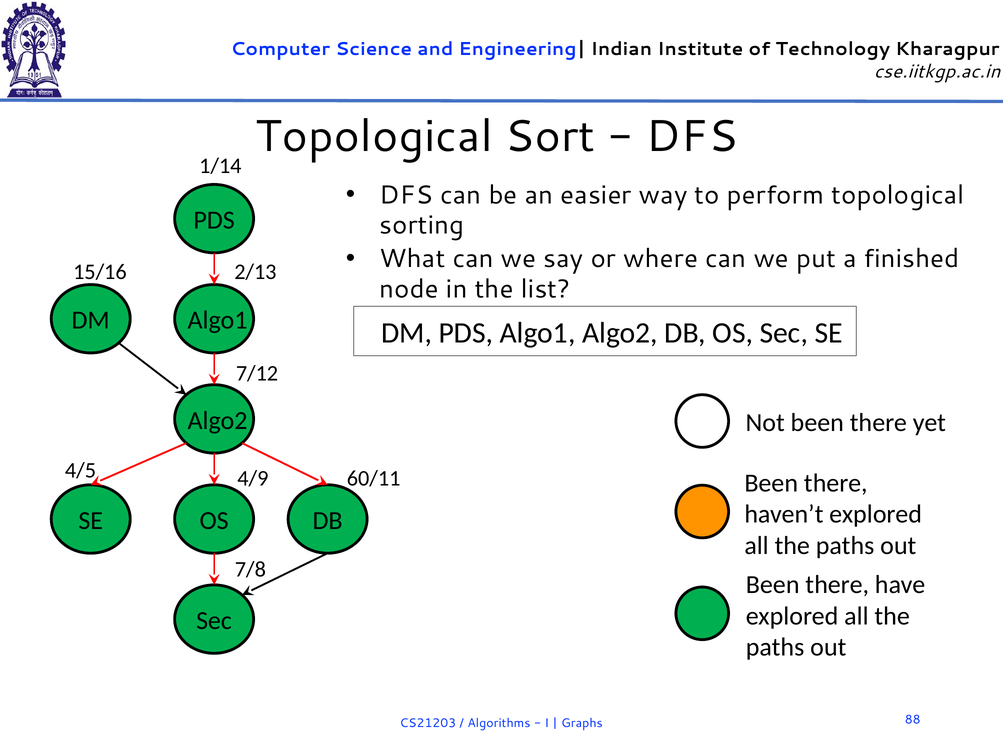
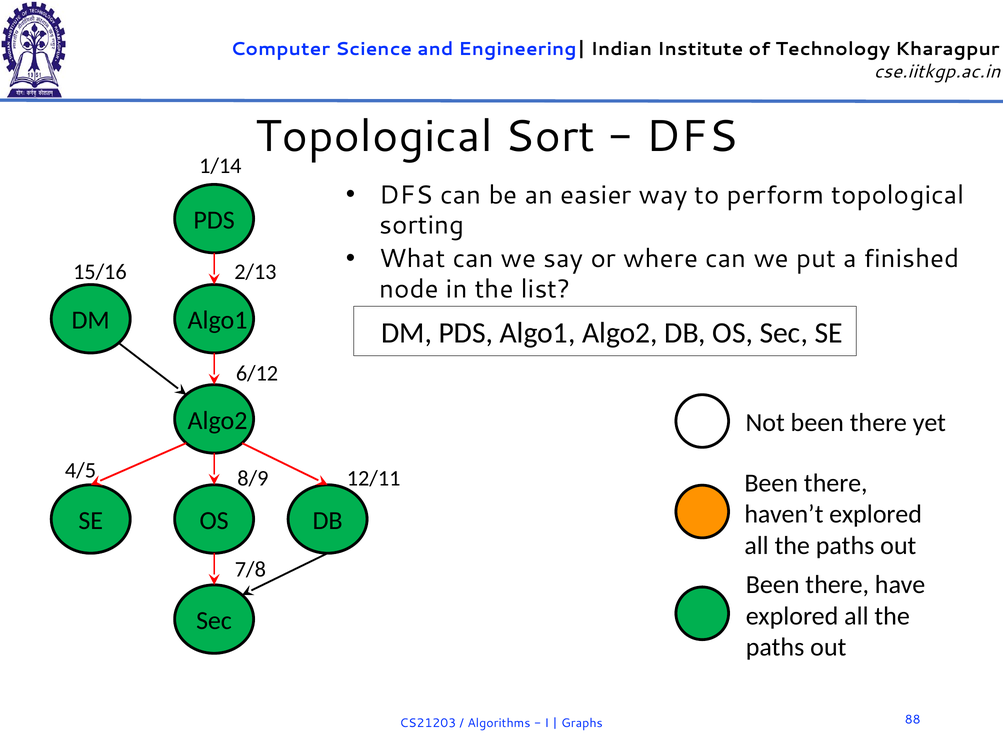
7/12: 7/12 -> 6/12
4/9: 4/9 -> 8/9
60/11: 60/11 -> 12/11
